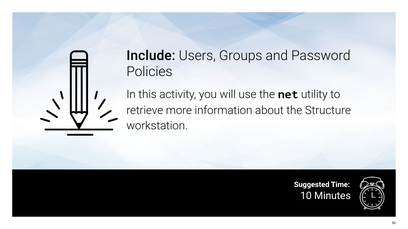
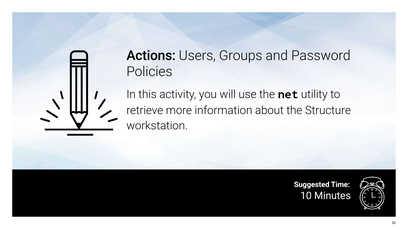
Include: Include -> Actions
